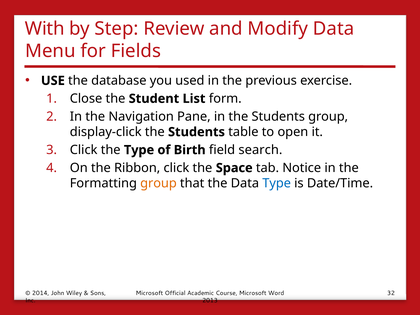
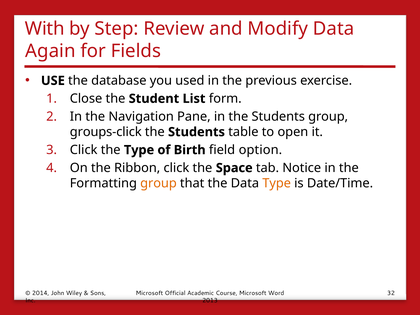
Menu: Menu -> Again
display-click: display-click -> groups-click
search: search -> option
Type at (277, 183) colour: blue -> orange
